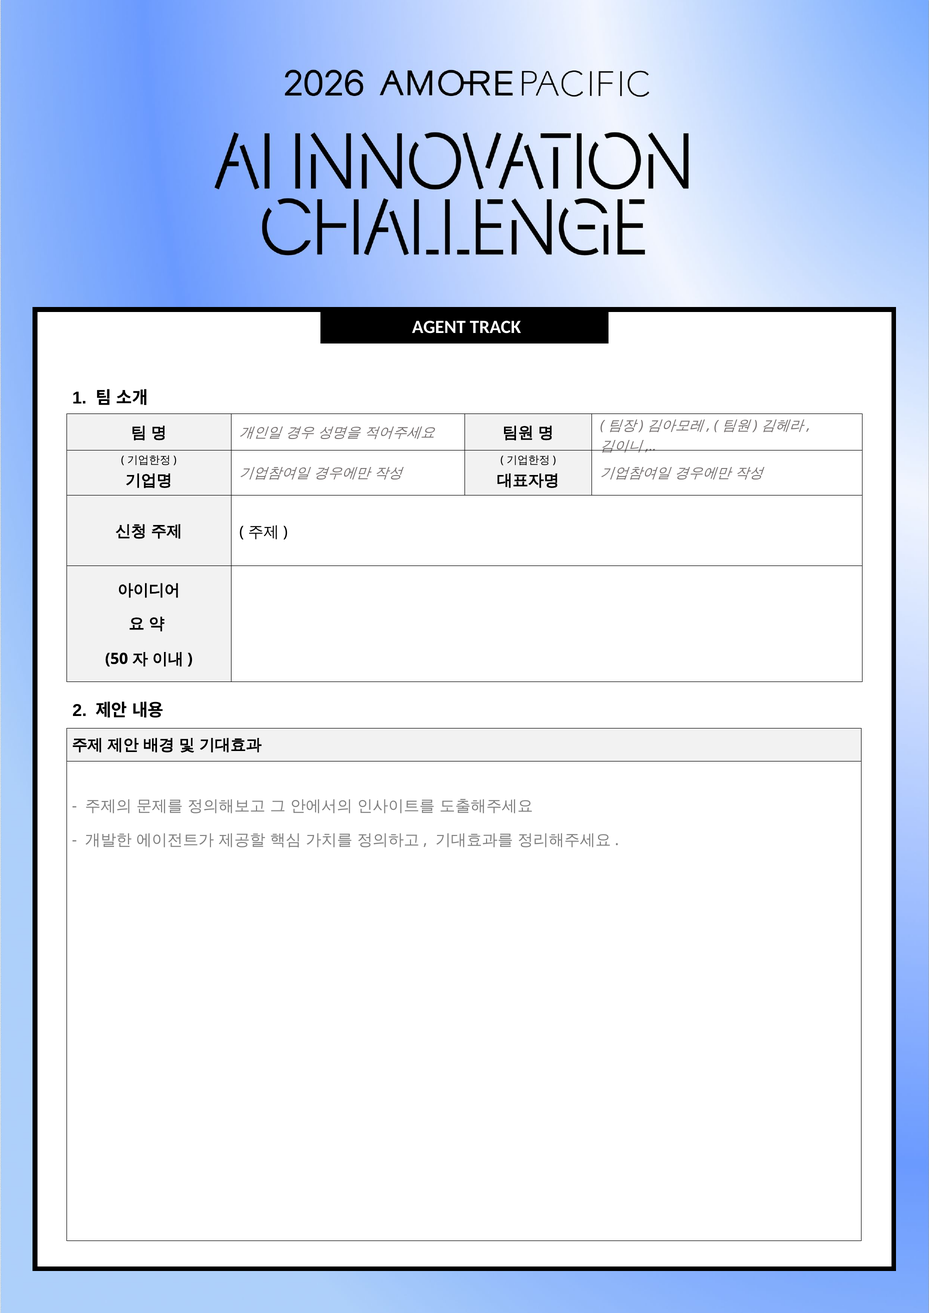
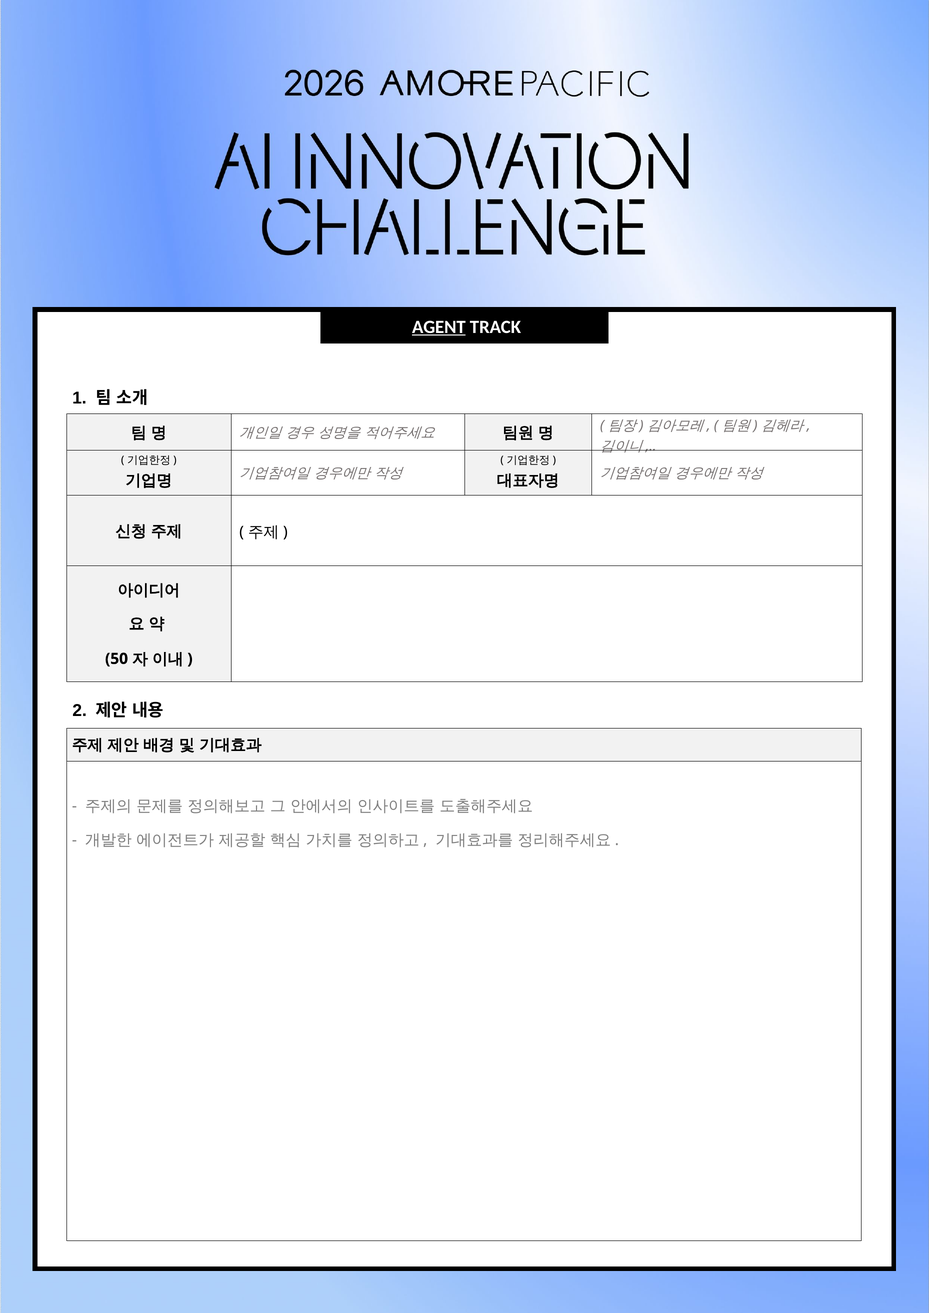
AGENT underline: none -> present
